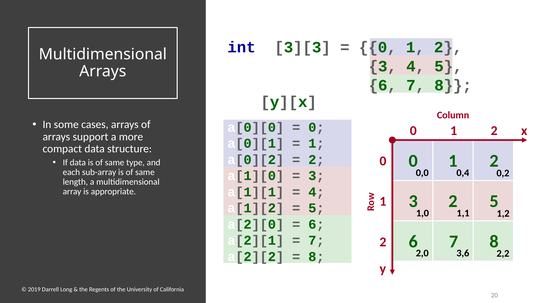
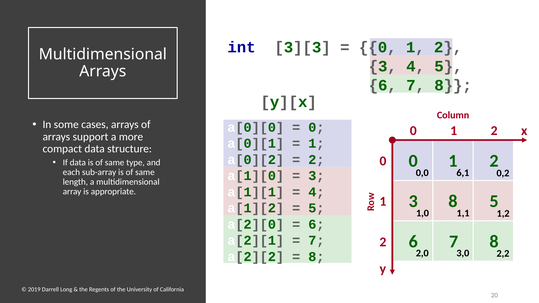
0,4: 0,4 -> 6,1
3 2: 2 -> 8
3,6: 3,6 -> 3,0
